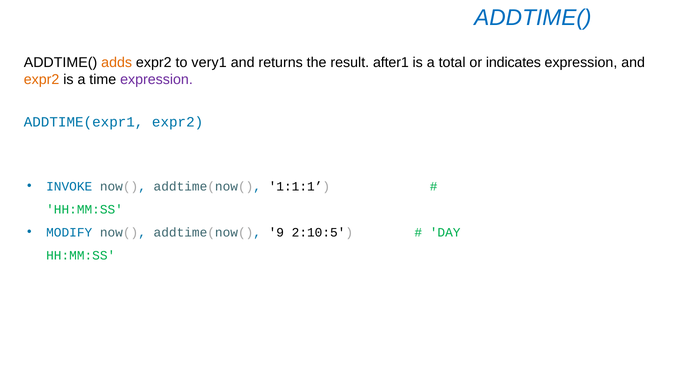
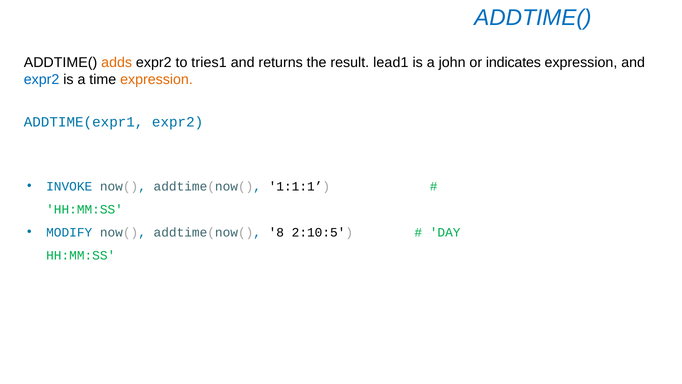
very1: very1 -> tries1
after1: after1 -> lead1
total: total -> john
expr2 at (42, 80) colour: orange -> blue
expression at (157, 80) colour: purple -> orange
9: 9 -> 8
